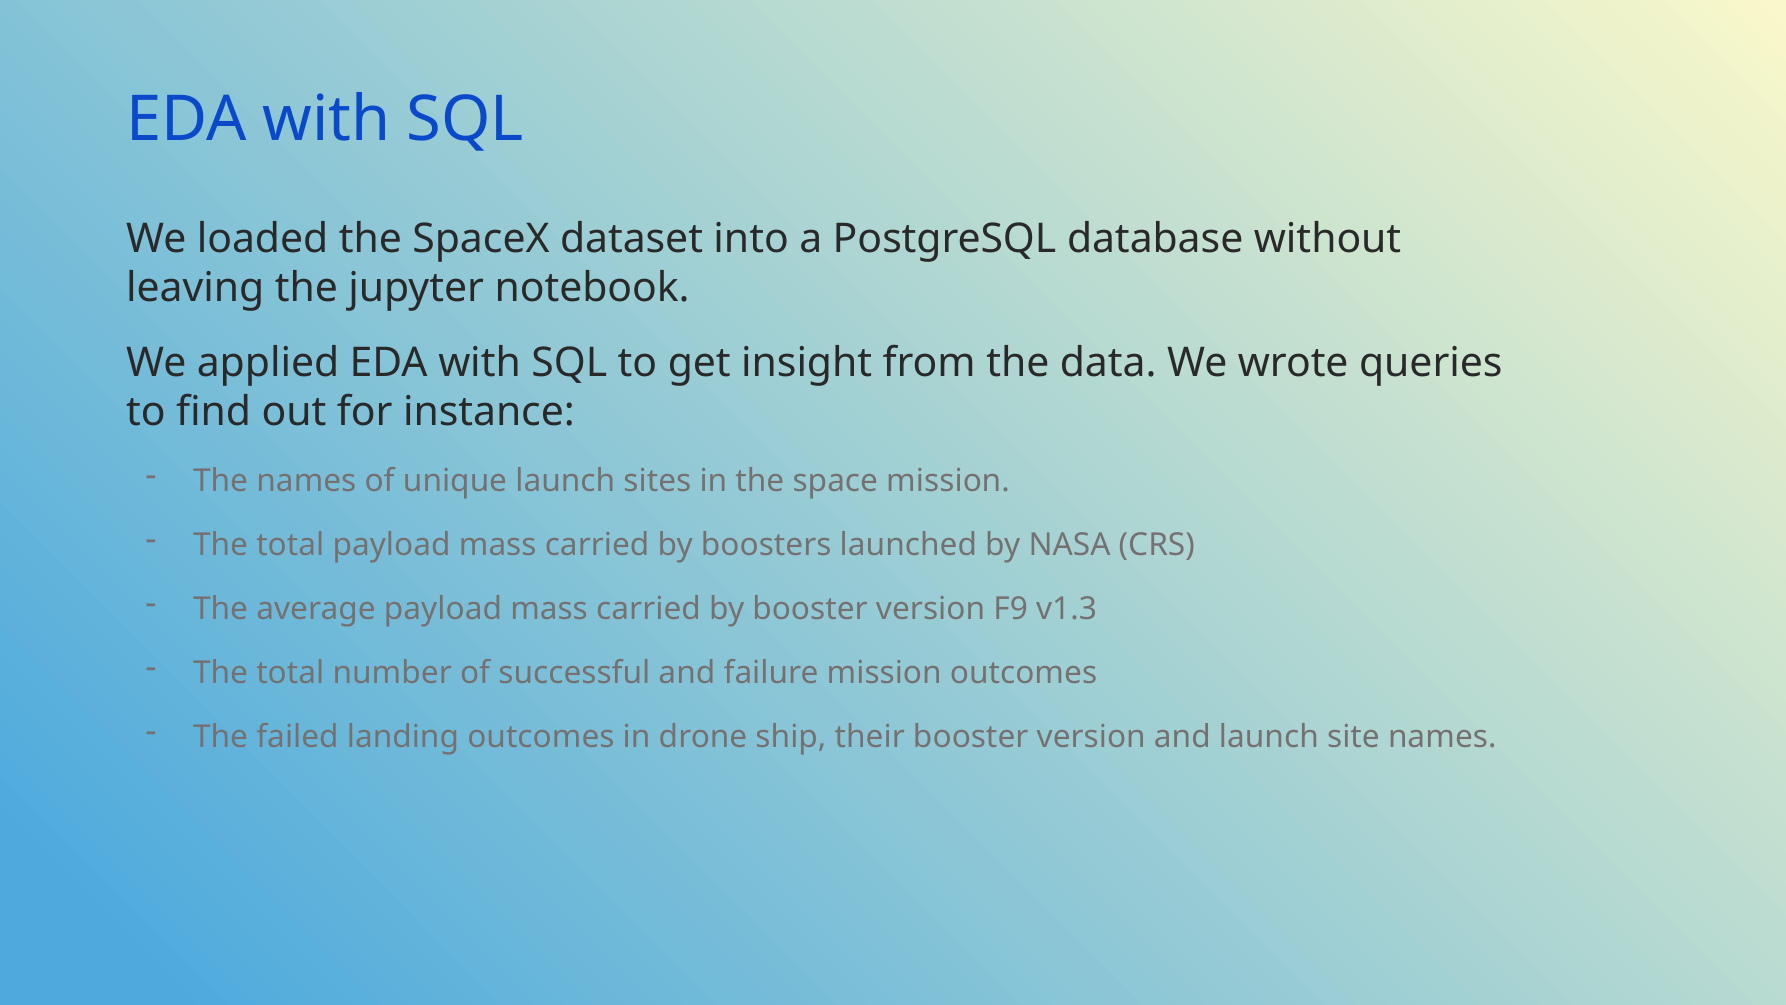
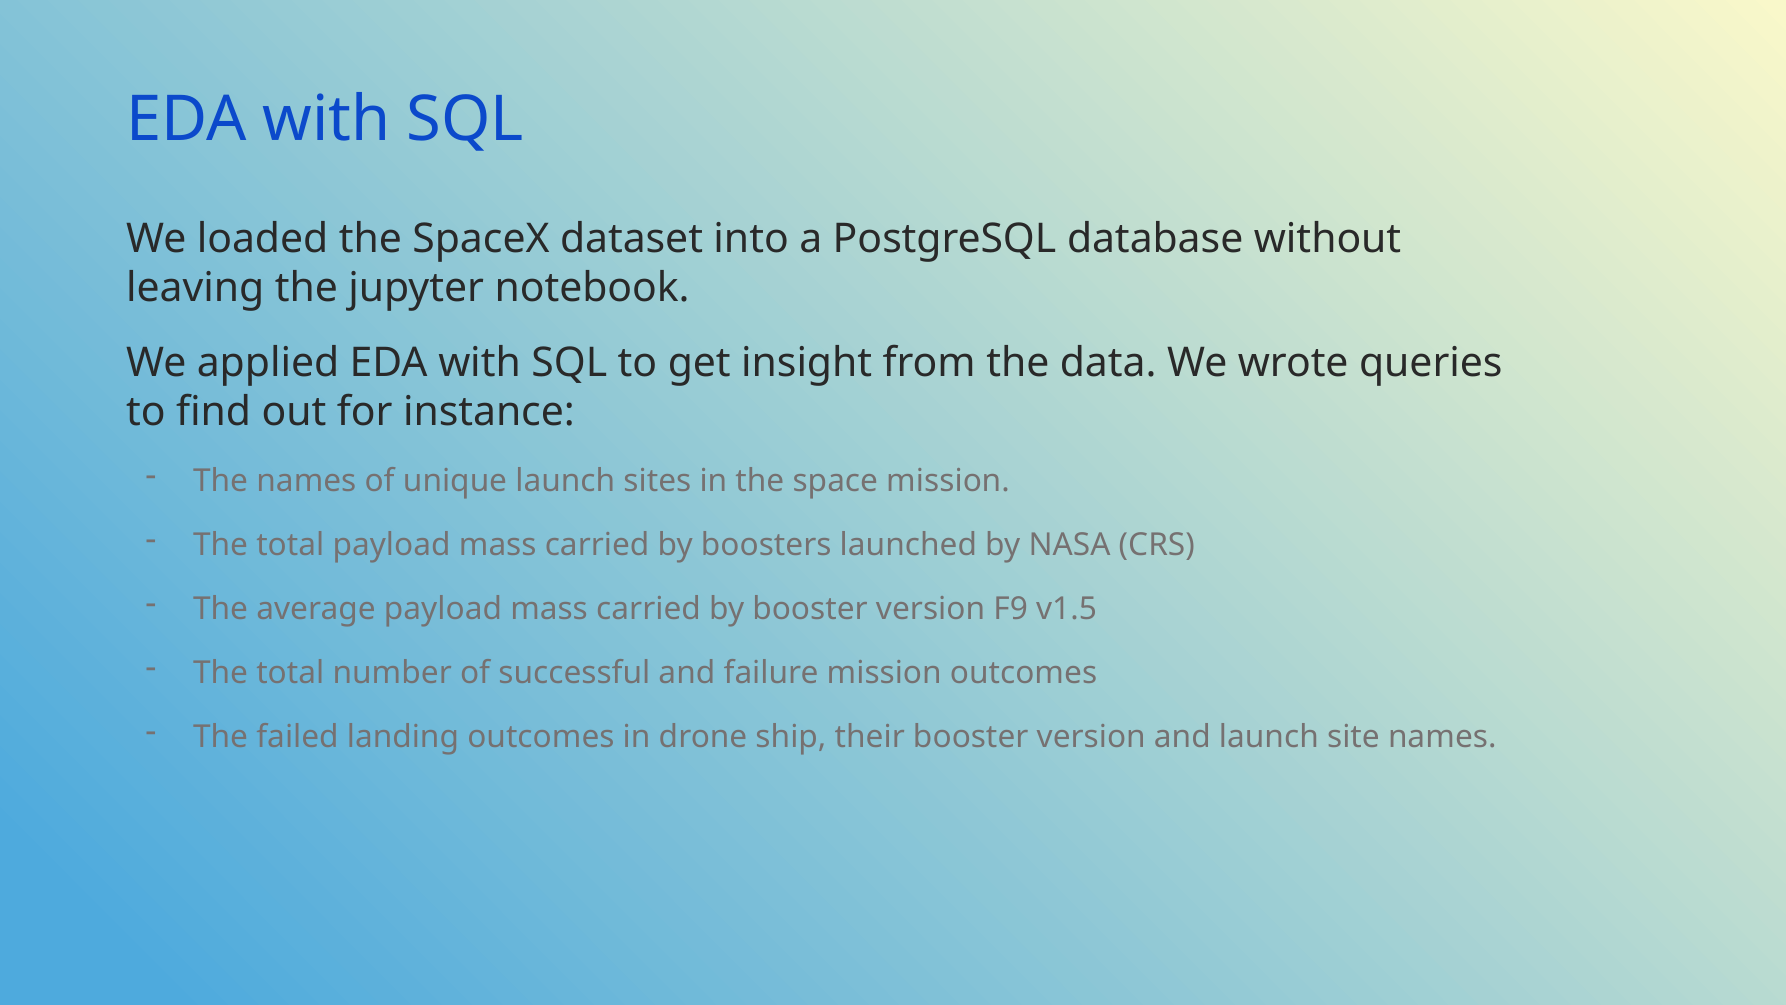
v1.3: v1.3 -> v1.5
